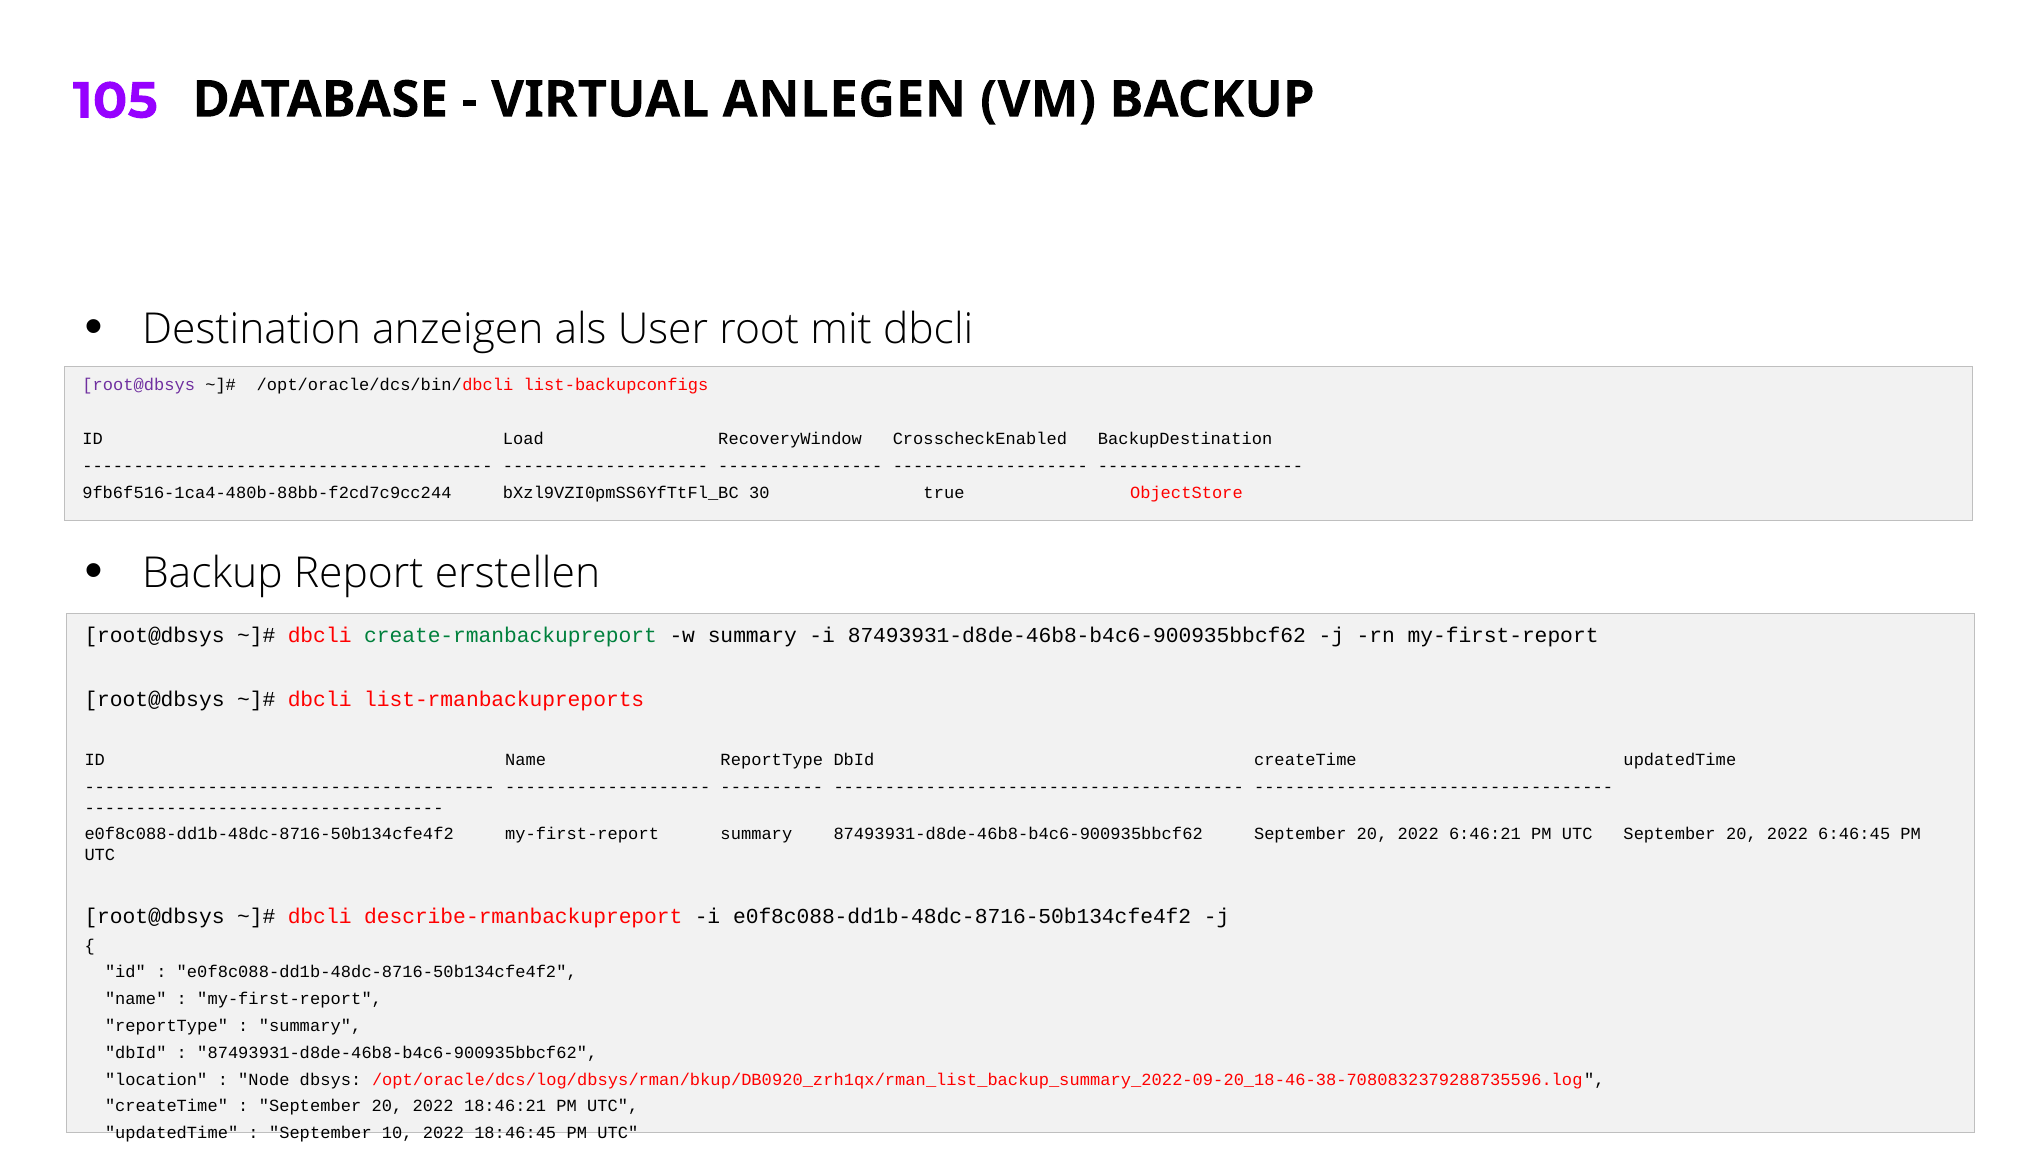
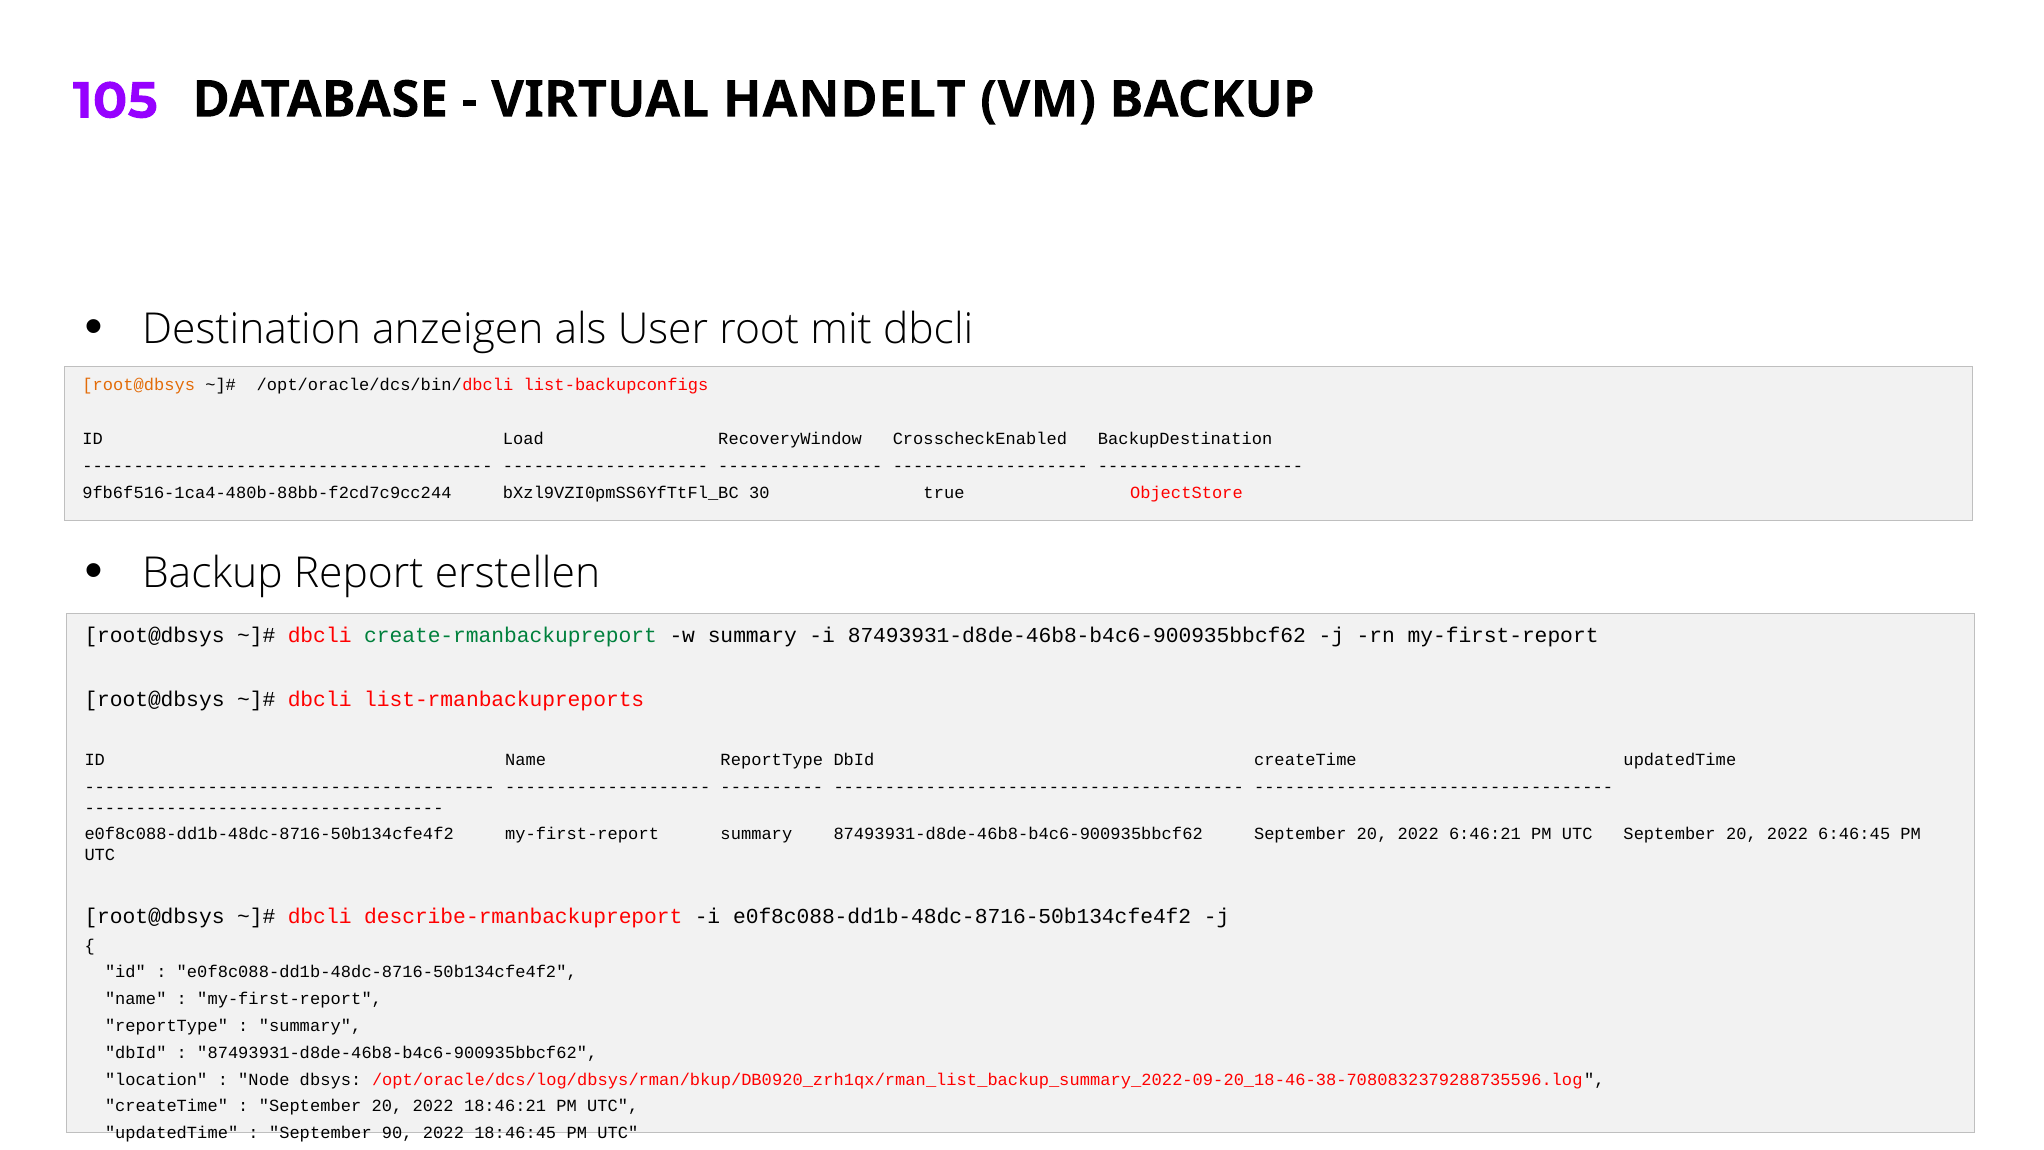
ANLEGEN: ANLEGEN -> HANDELT
root@dbsys at (139, 385) colour: purple -> orange
10: 10 -> 90
